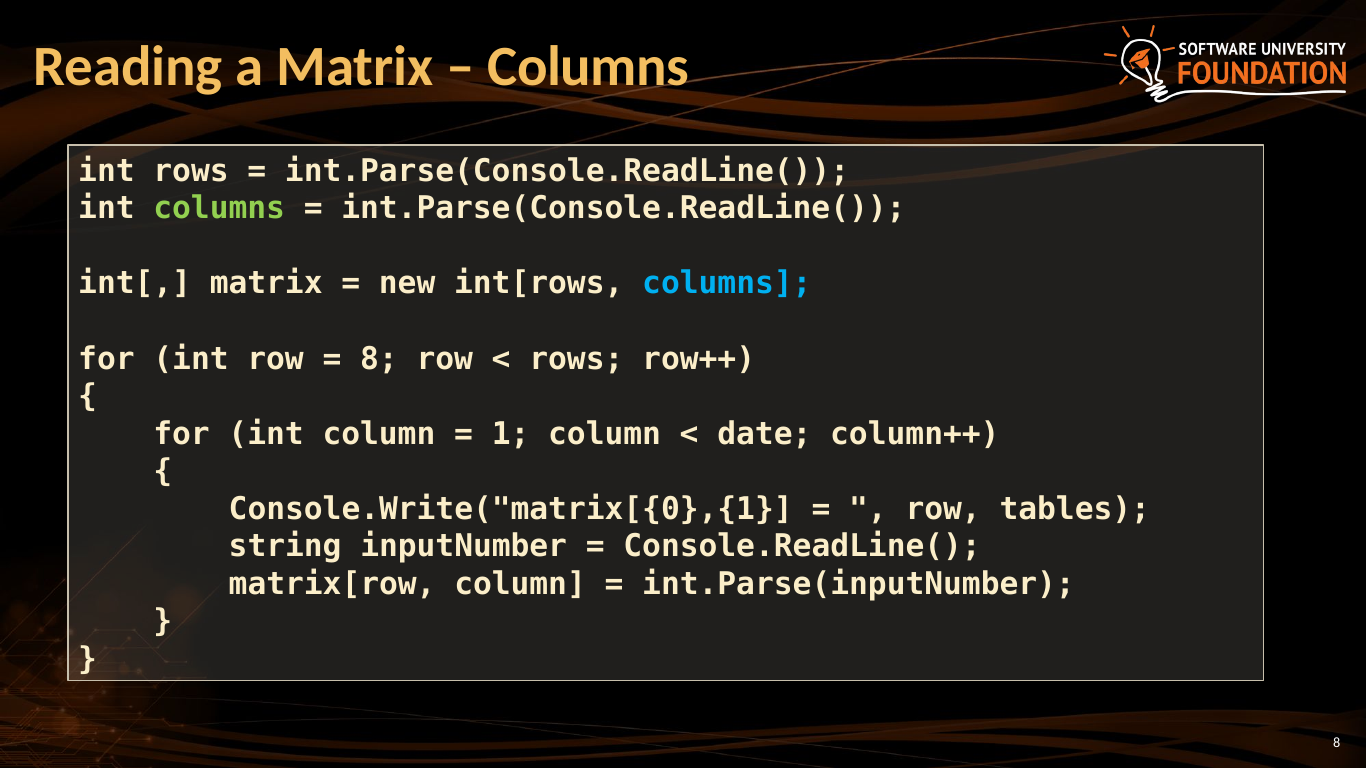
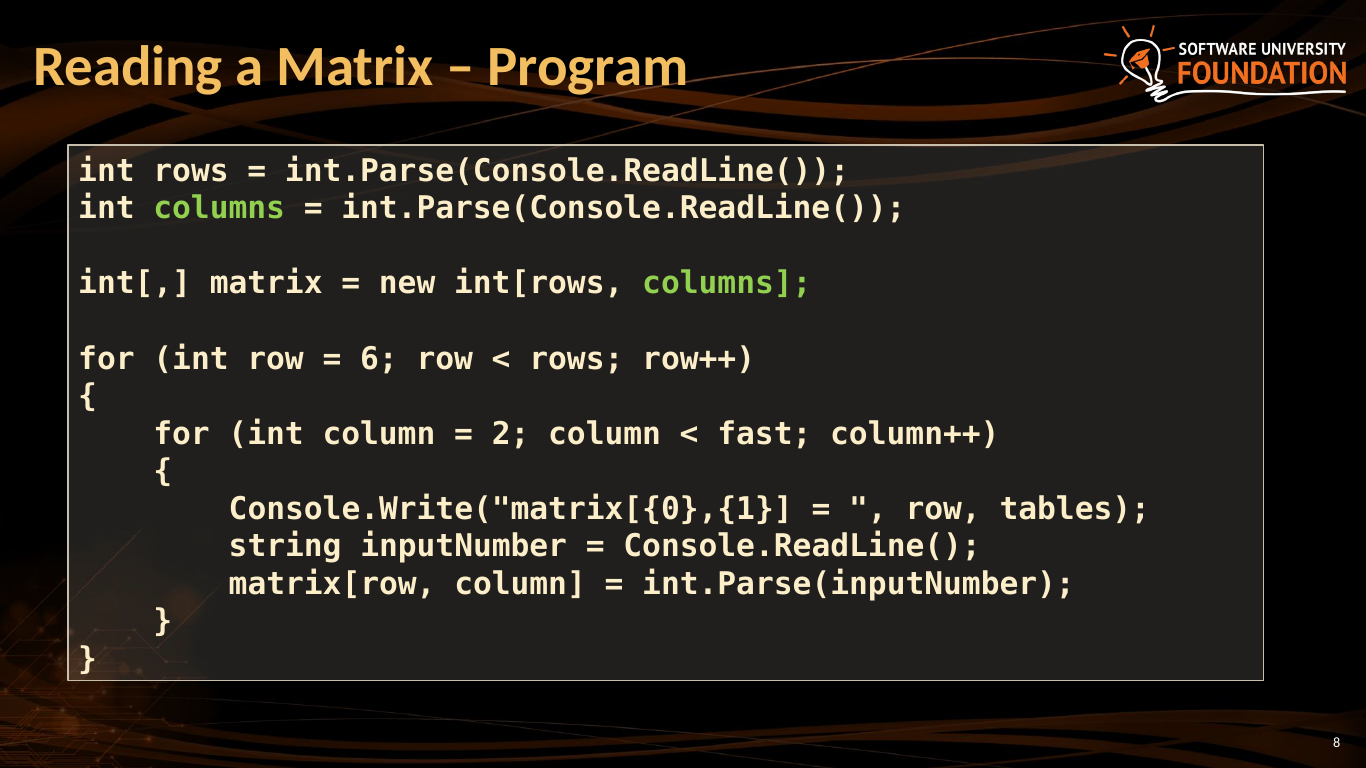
Columns at (588, 66): Columns -> Program
columns at (727, 284) colour: light blue -> light green
8 at (379, 359): 8 -> 6
1: 1 -> 2
date: date -> fast
